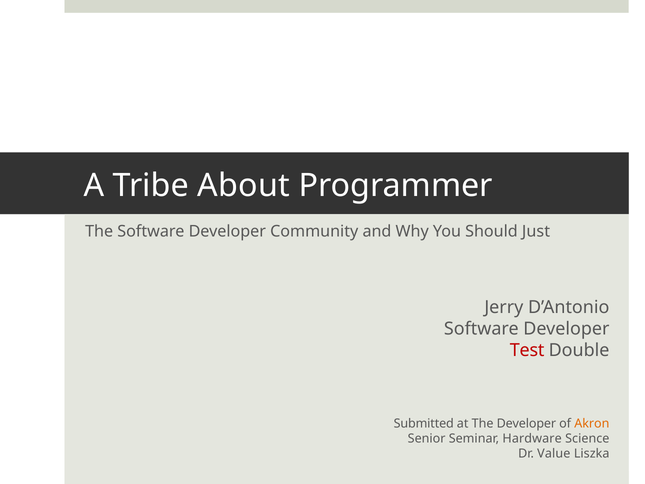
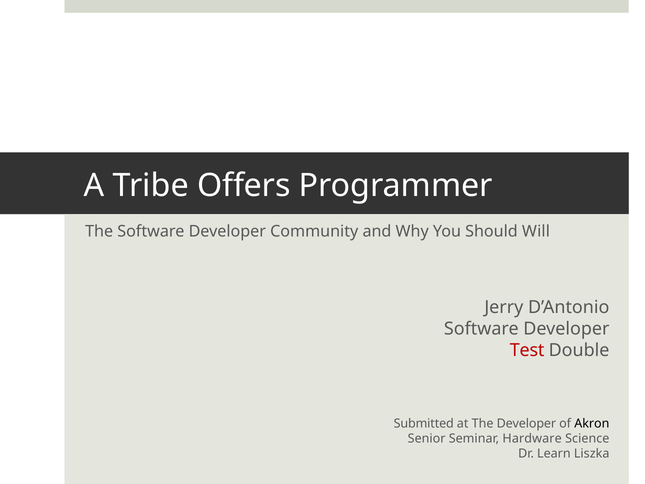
About: About -> Offers
Just: Just -> Will
Akron colour: orange -> black
Value: Value -> Learn
